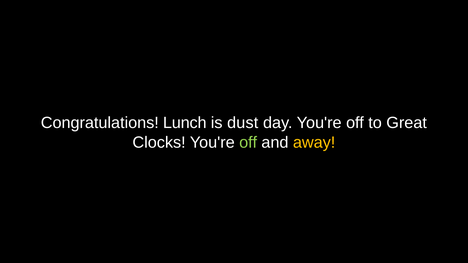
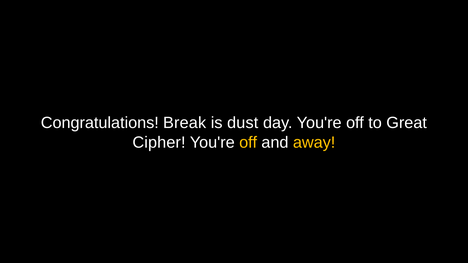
Lunch: Lunch -> Break
Clocks: Clocks -> Cipher
off at (248, 142) colour: light green -> yellow
